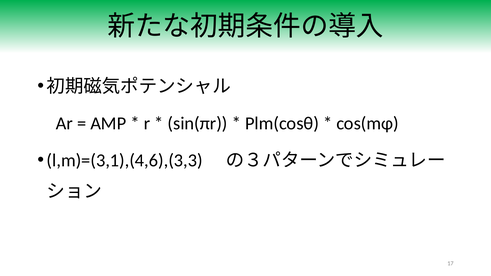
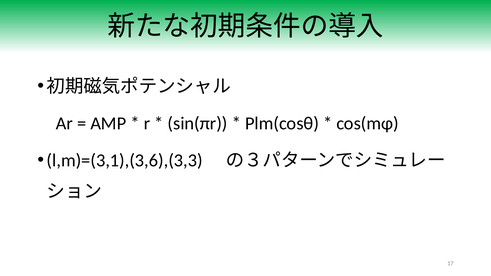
l,m)=(3,1),(4,6),(3,3: l,m)=(3,1),(4,6),(3,3 -> l,m)=(3,1),(3,6),(3,3
